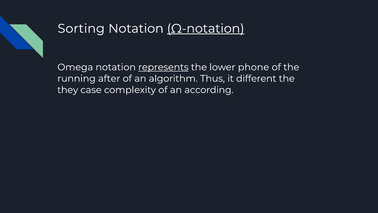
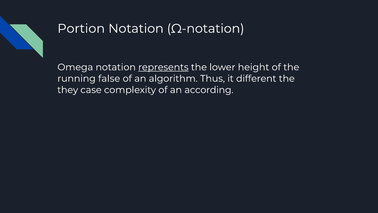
Sorting: Sorting -> Portion
Ω-notation underline: present -> none
phone: phone -> height
after: after -> false
